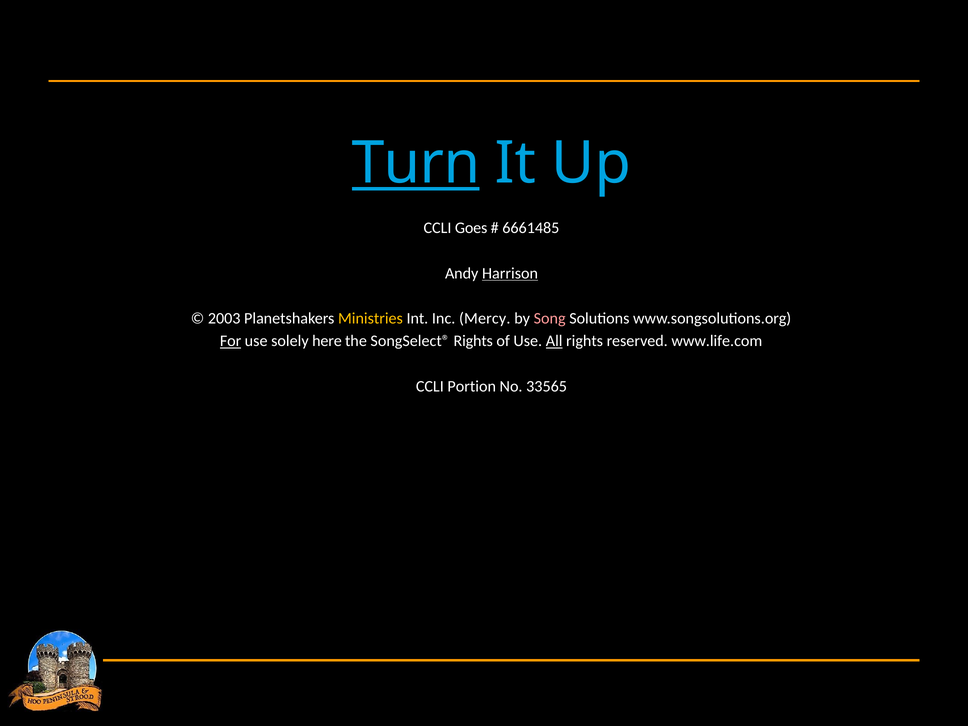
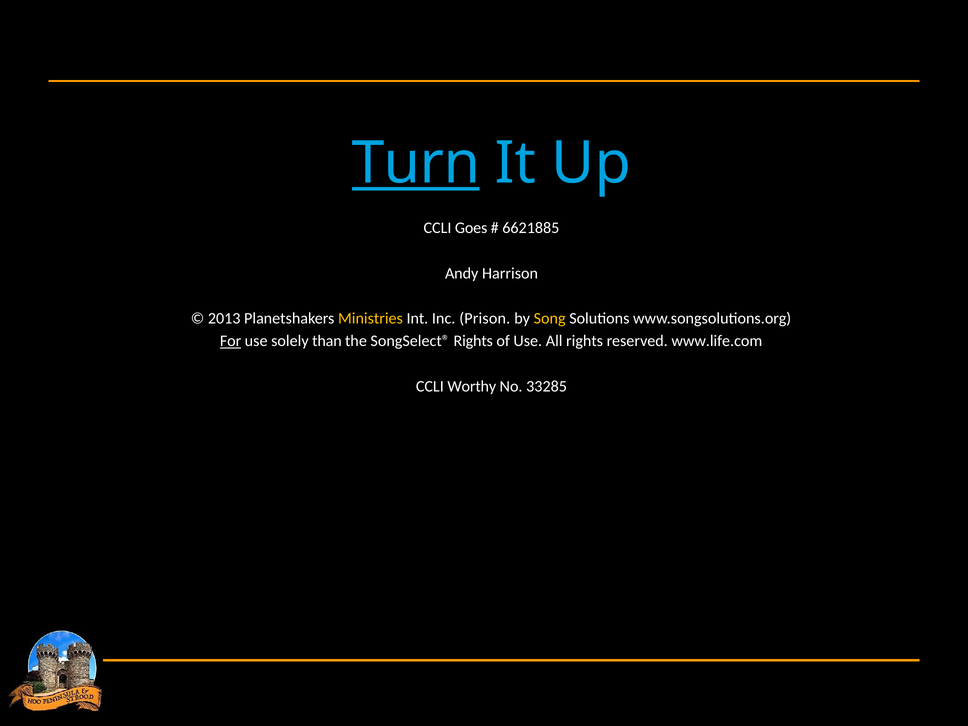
6661485: 6661485 -> 6621885
Harrison underline: present -> none
2003: 2003 -> 2013
Mercy: Mercy -> Prison
Song colour: pink -> yellow
here: here -> than
All underline: present -> none
Portion: Portion -> Worthy
33565: 33565 -> 33285
